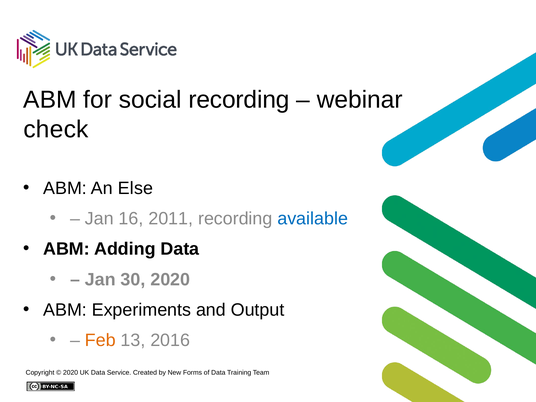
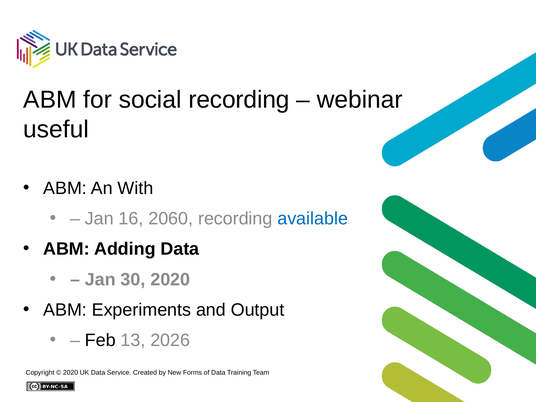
check: check -> useful
Else: Else -> With
2011: 2011 -> 2060
Feb colour: orange -> black
2016: 2016 -> 2026
